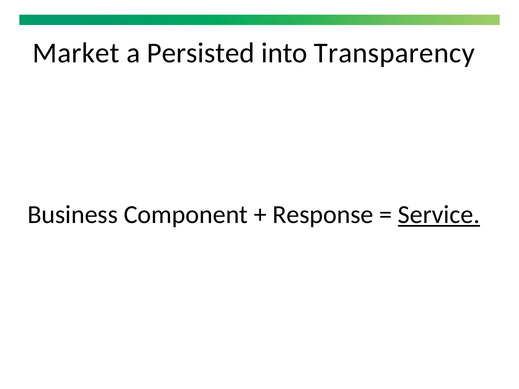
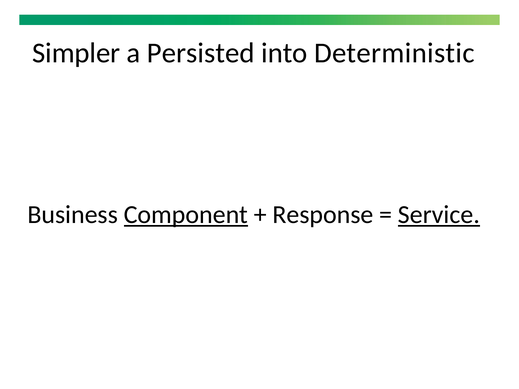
Market: Market -> Simpler
Transparency: Transparency -> Deterministic
Component underline: none -> present
